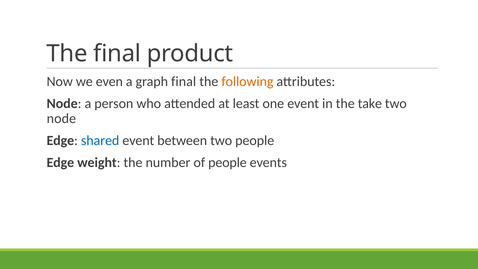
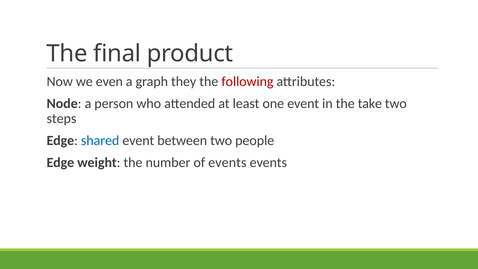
graph final: final -> they
following colour: orange -> red
node at (61, 119): node -> steps
of people: people -> events
